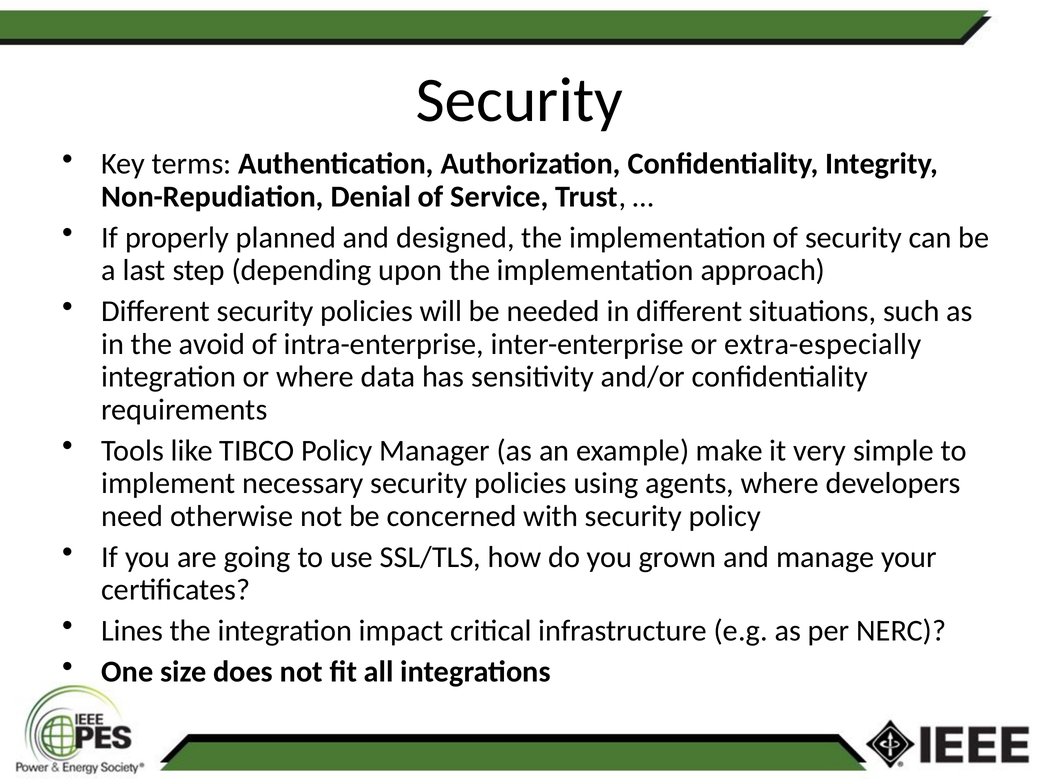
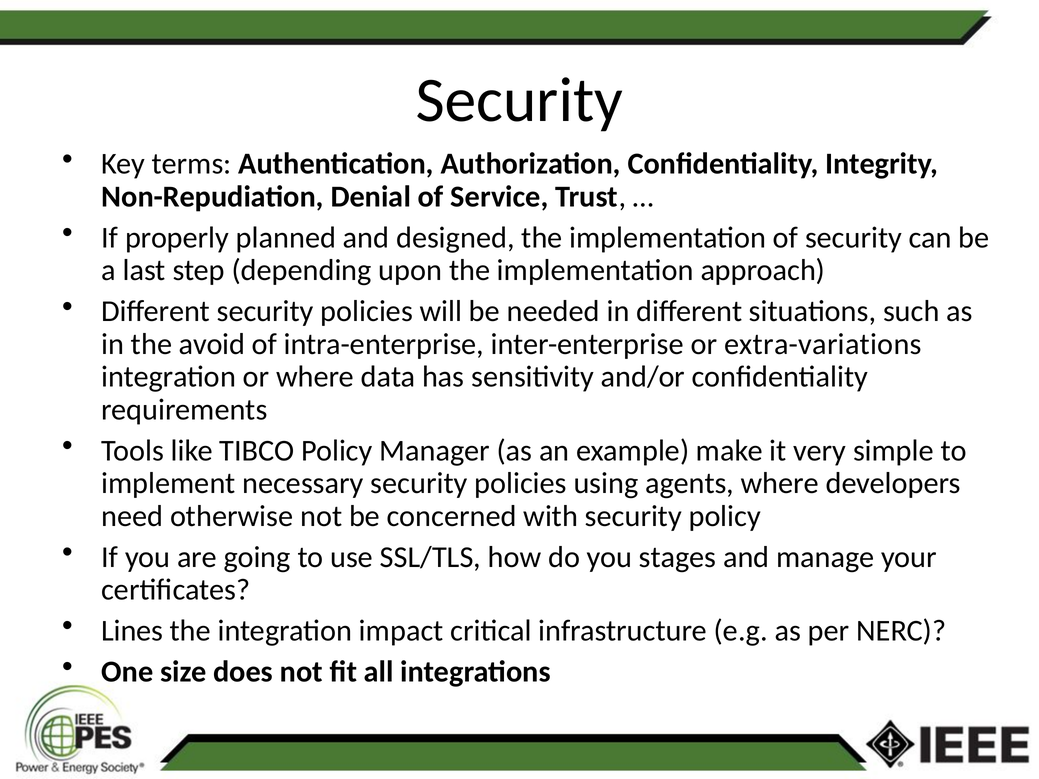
extra-especially: extra-especially -> extra-variations
grown: grown -> stages
